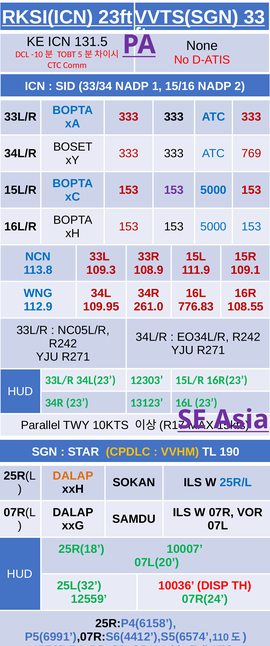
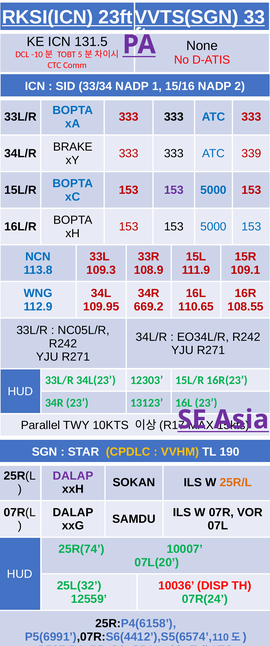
BOSET: BOSET -> BRAKE
769: 769 -> 339
261.0: 261.0 -> 669.2
776.83: 776.83 -> 110.65
DALAP at (73, 476) colour: orange -> purple
25R/L colour: blue -> orange
25R(18: 25R(18 -> 25R(74
